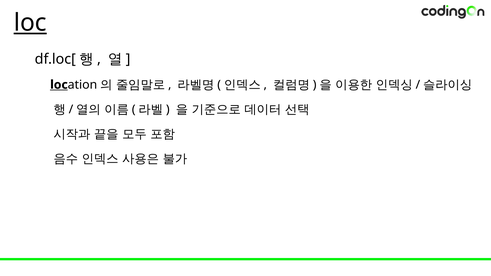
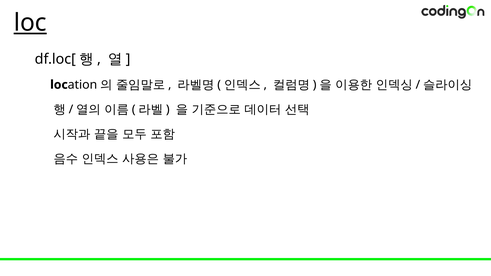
loc at (59, 85) underline: present -> none
